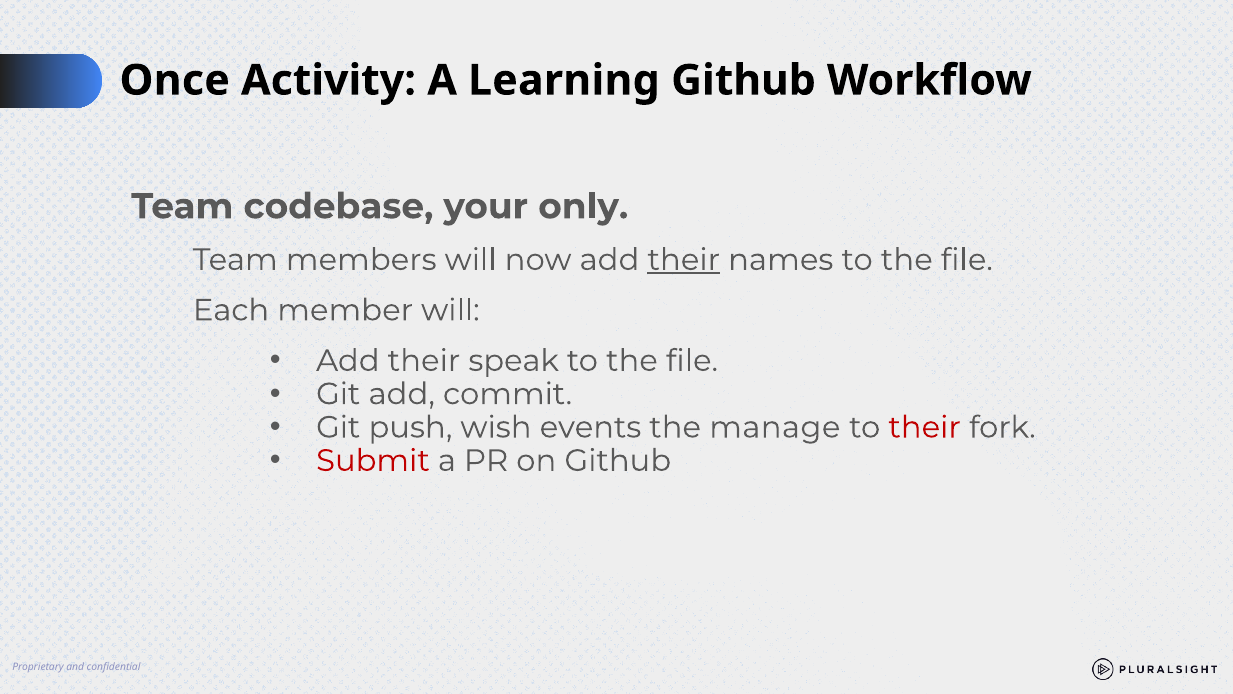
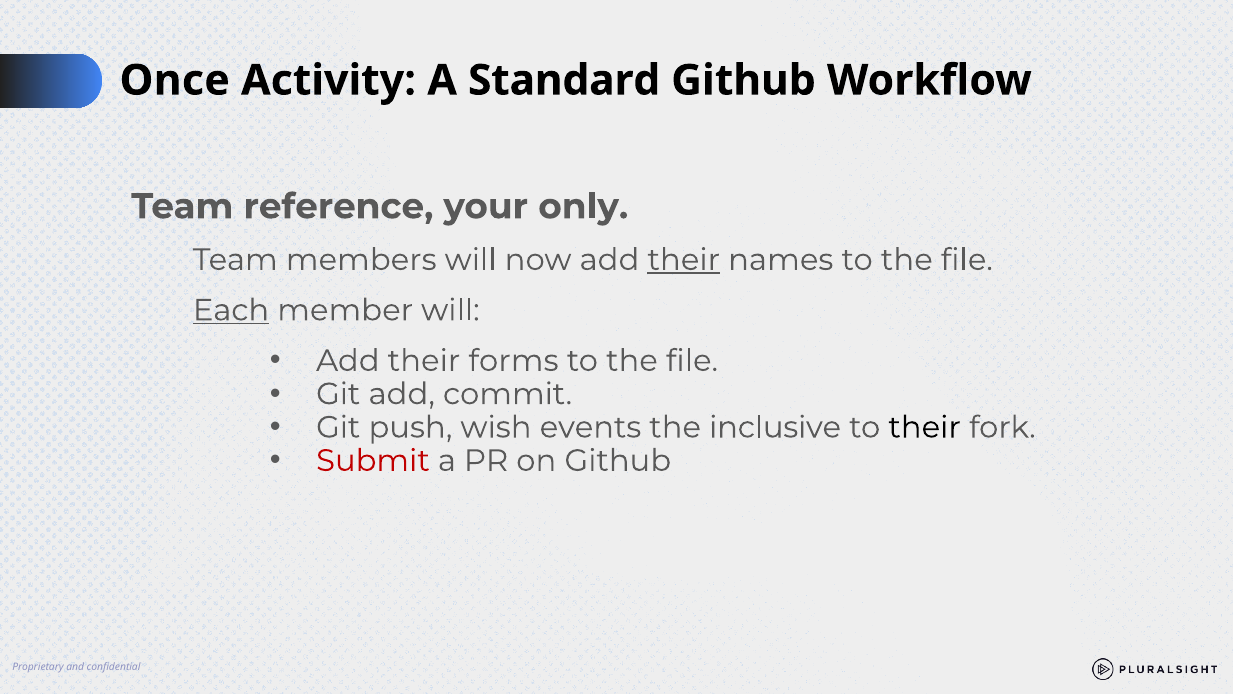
Learning: Learning -> Standard
codebase: codebase -> reference
Each underline: none -> present
speak: speak -> forms
manage: manage -> inclusive
their at (925, 427) colour: red -> black
